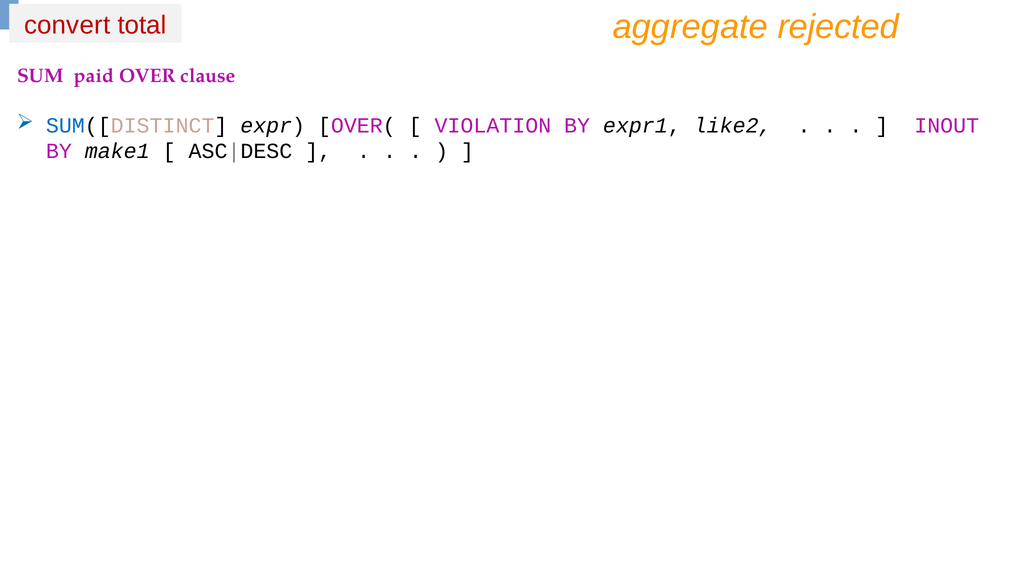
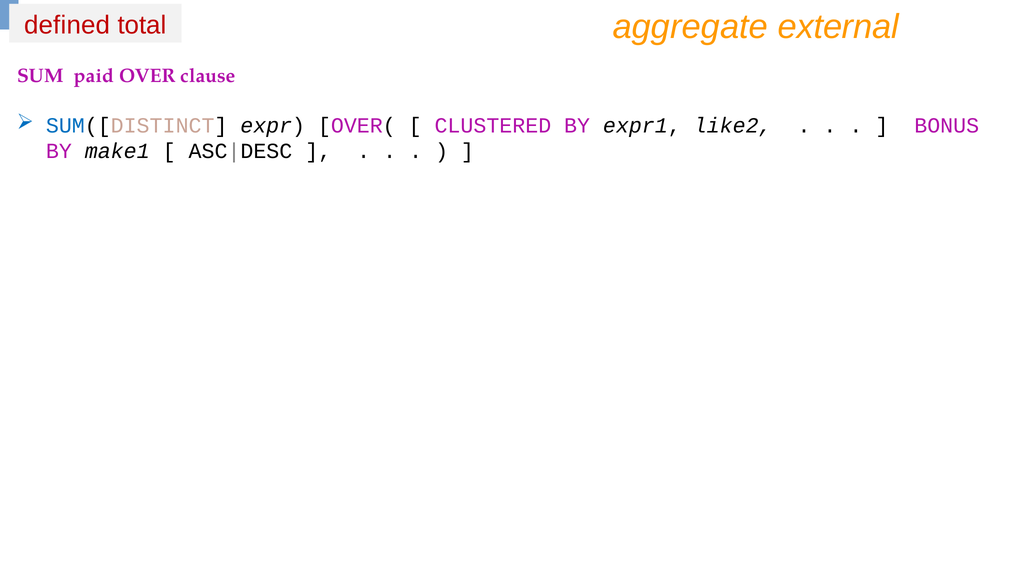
rejected: rejected -> external
convert: convert -> defined
VIOLATION: VIOLATION -> CLUSTERED
INOUT: INOUT -> BONUS
